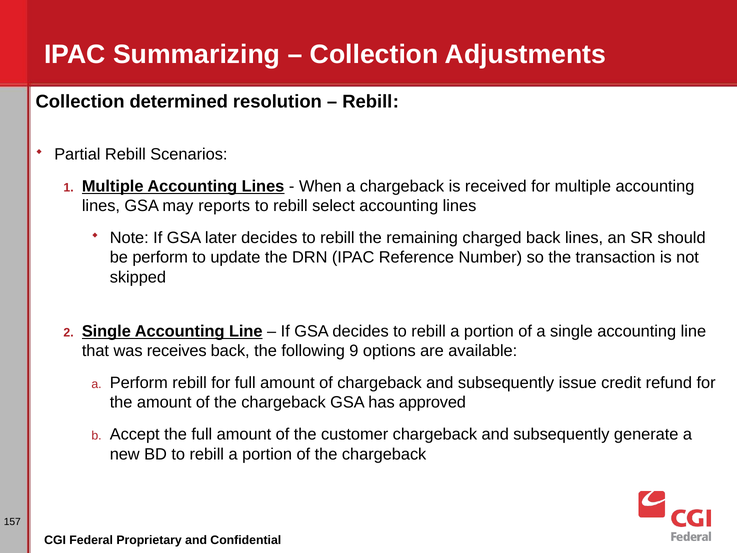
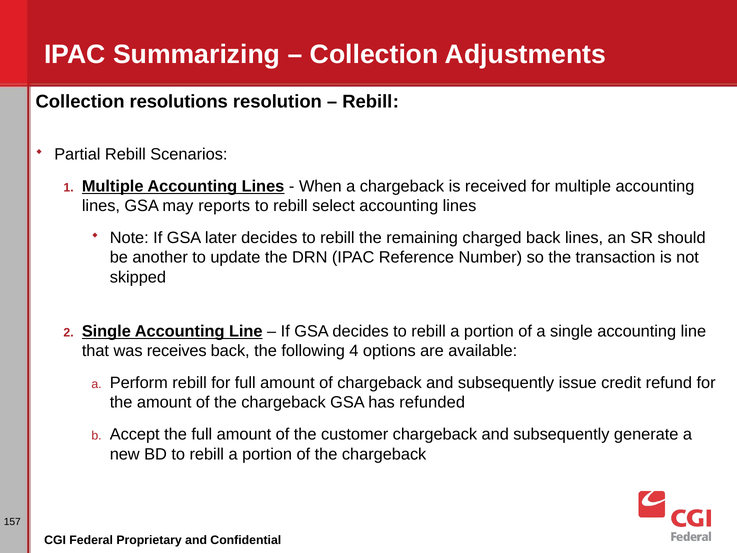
determined: determined -> resolutions
be perform: perform -> another
9: 9 -> 4
approved: approved -> refunded
